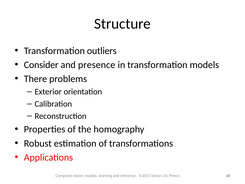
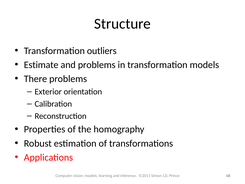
Consider: Consider -> Estimate
and presence: presence -> problems
